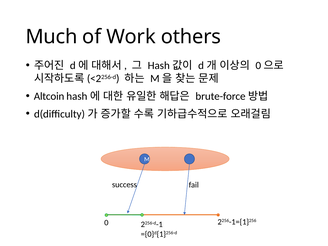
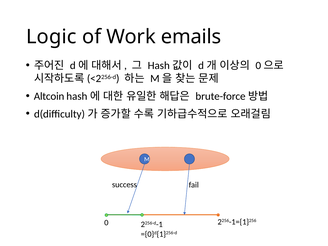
Much: Much -> Logic
others: others -> emails
